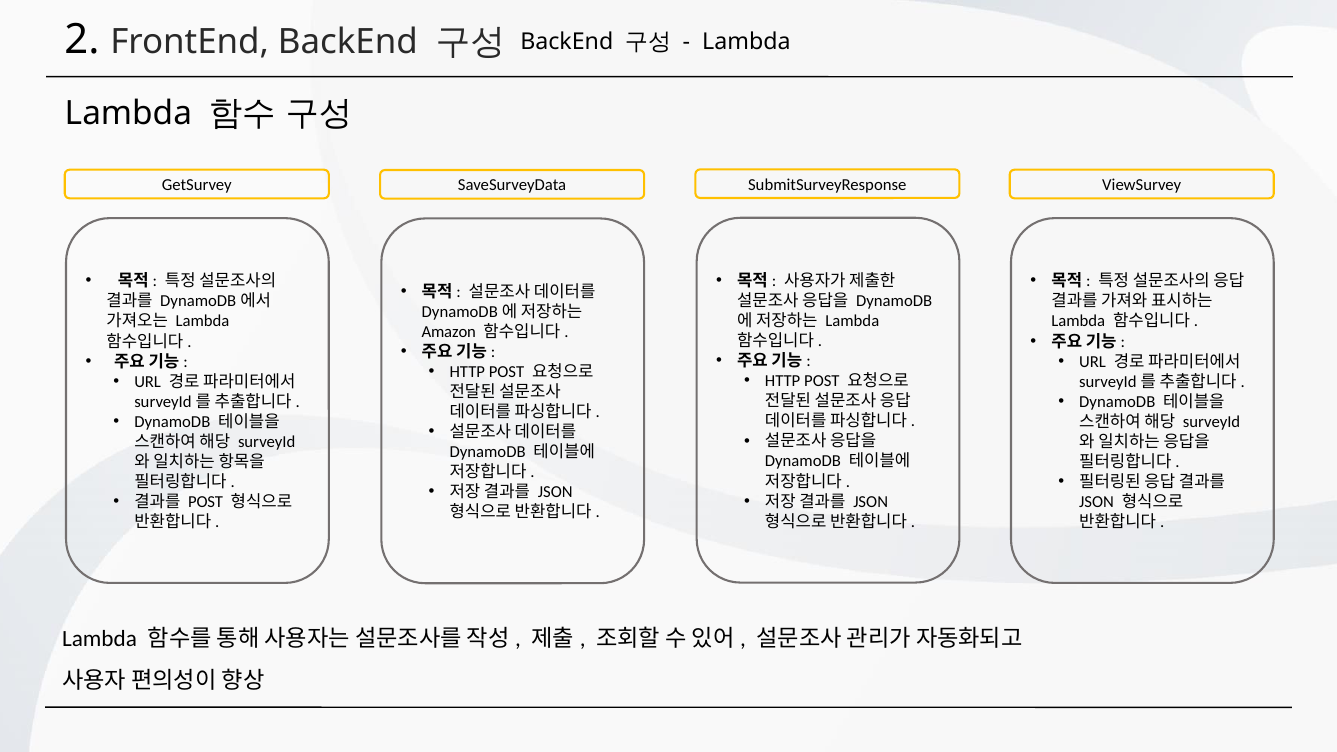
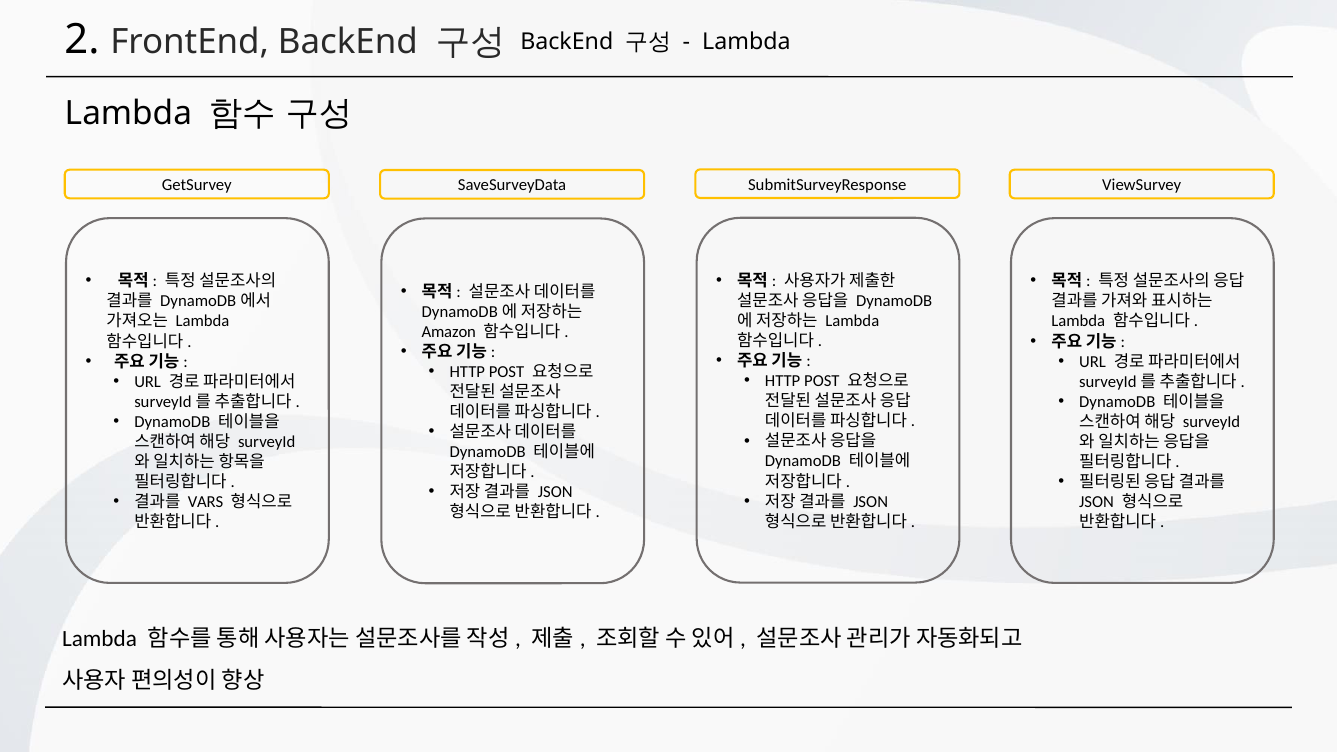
POST at (206, 502): POST -> VARS
